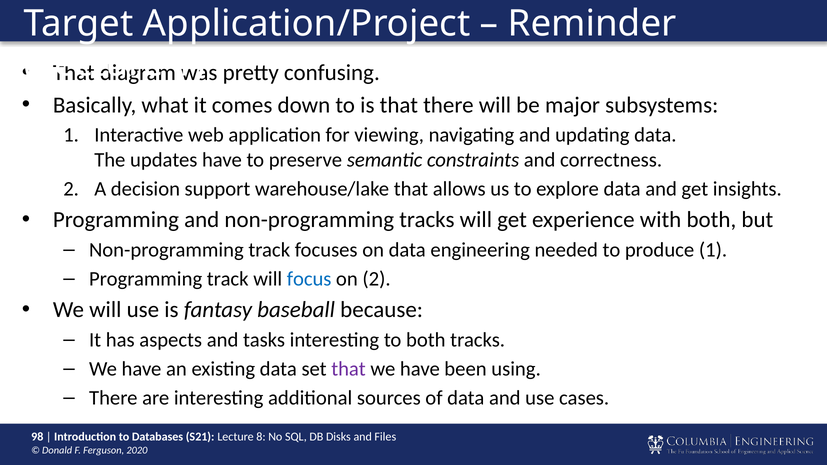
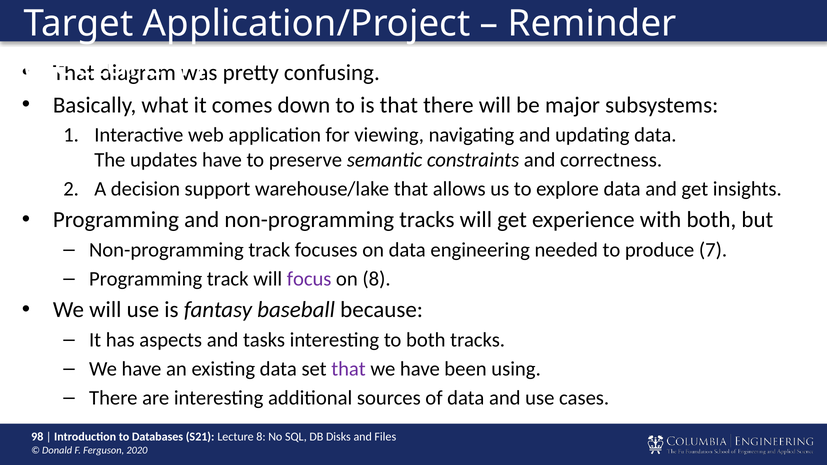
produce 1: 1 -> 7
focus colour: blue -> purple
on 2: 2 -> 8
